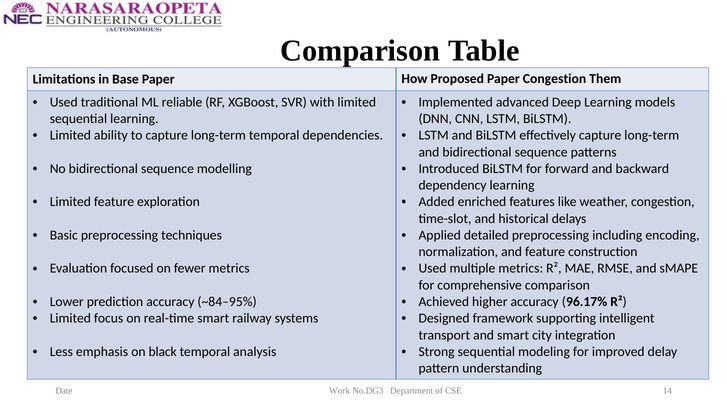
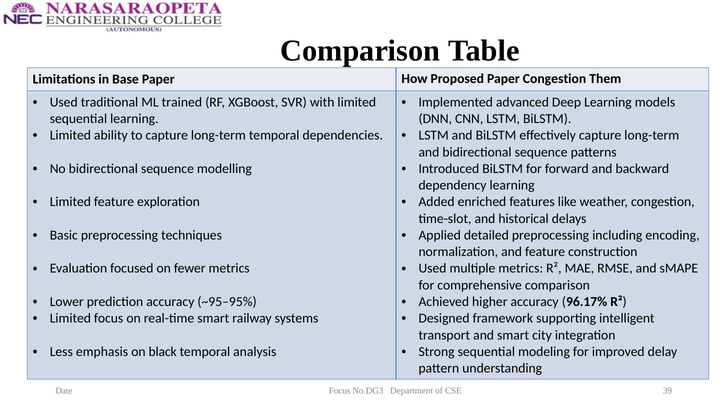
reliable: reliable -> trained
~84–95%: ~84–95% -> ~95–95%
Work at (340, 391): Work -> Focus
14: 14 -> 39
